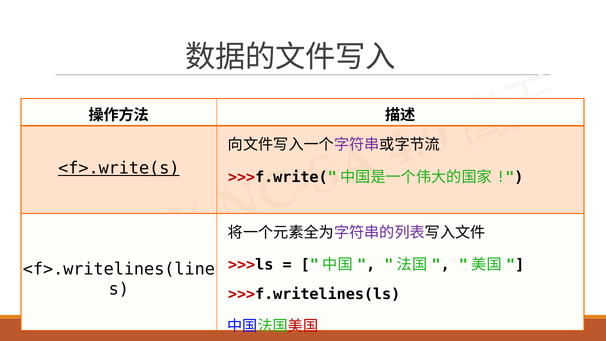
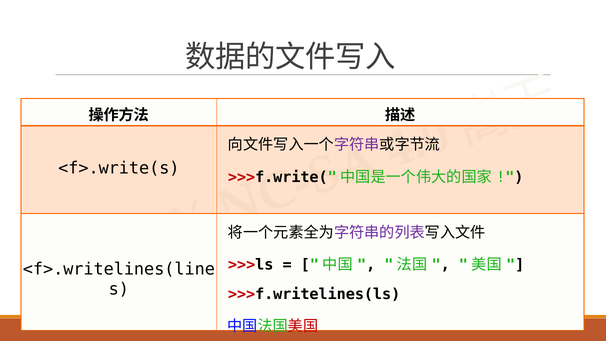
<f>.write(s underline: present -> none
